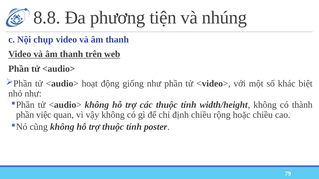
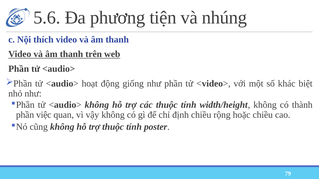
8.8: 8.8 -> 5.6
chụp: chụp -> thích
